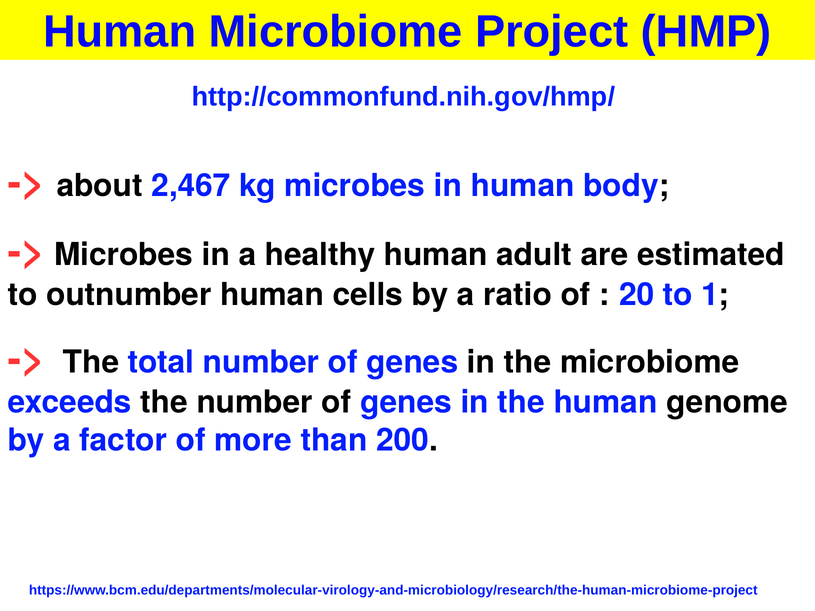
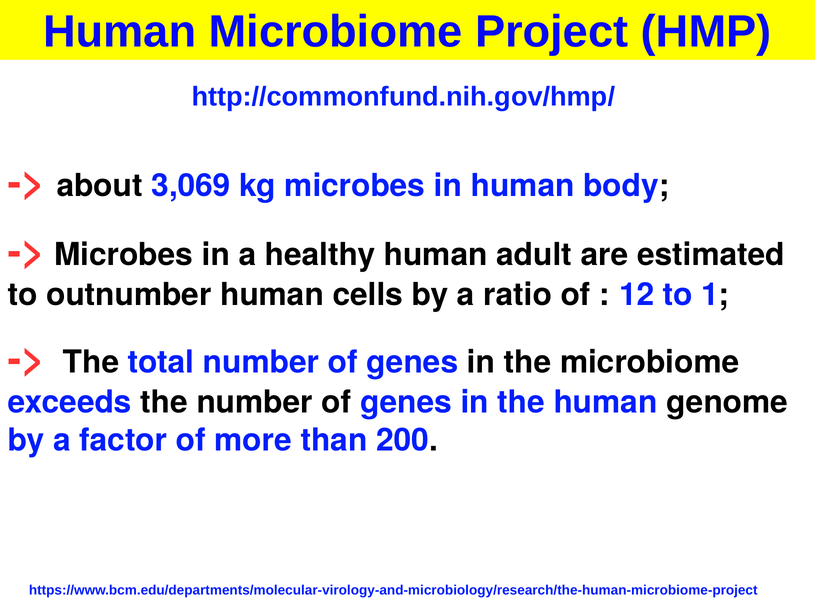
2,467: 2,467 -> 3,069
20: 20 -> 12
